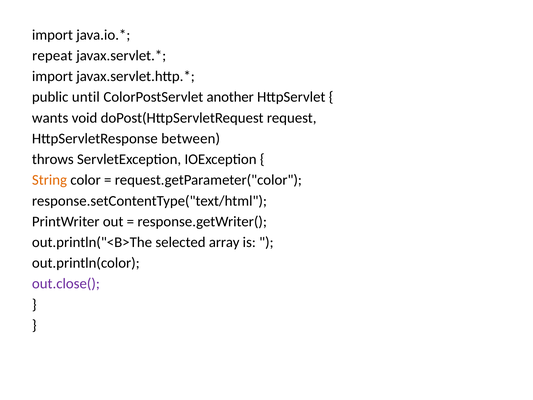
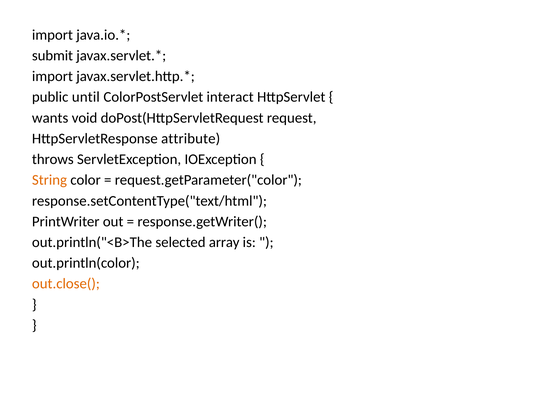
repeat: repeat -> submit
another: another -> interact
between: between -> attribute
out.close( colour: purple -> orange
